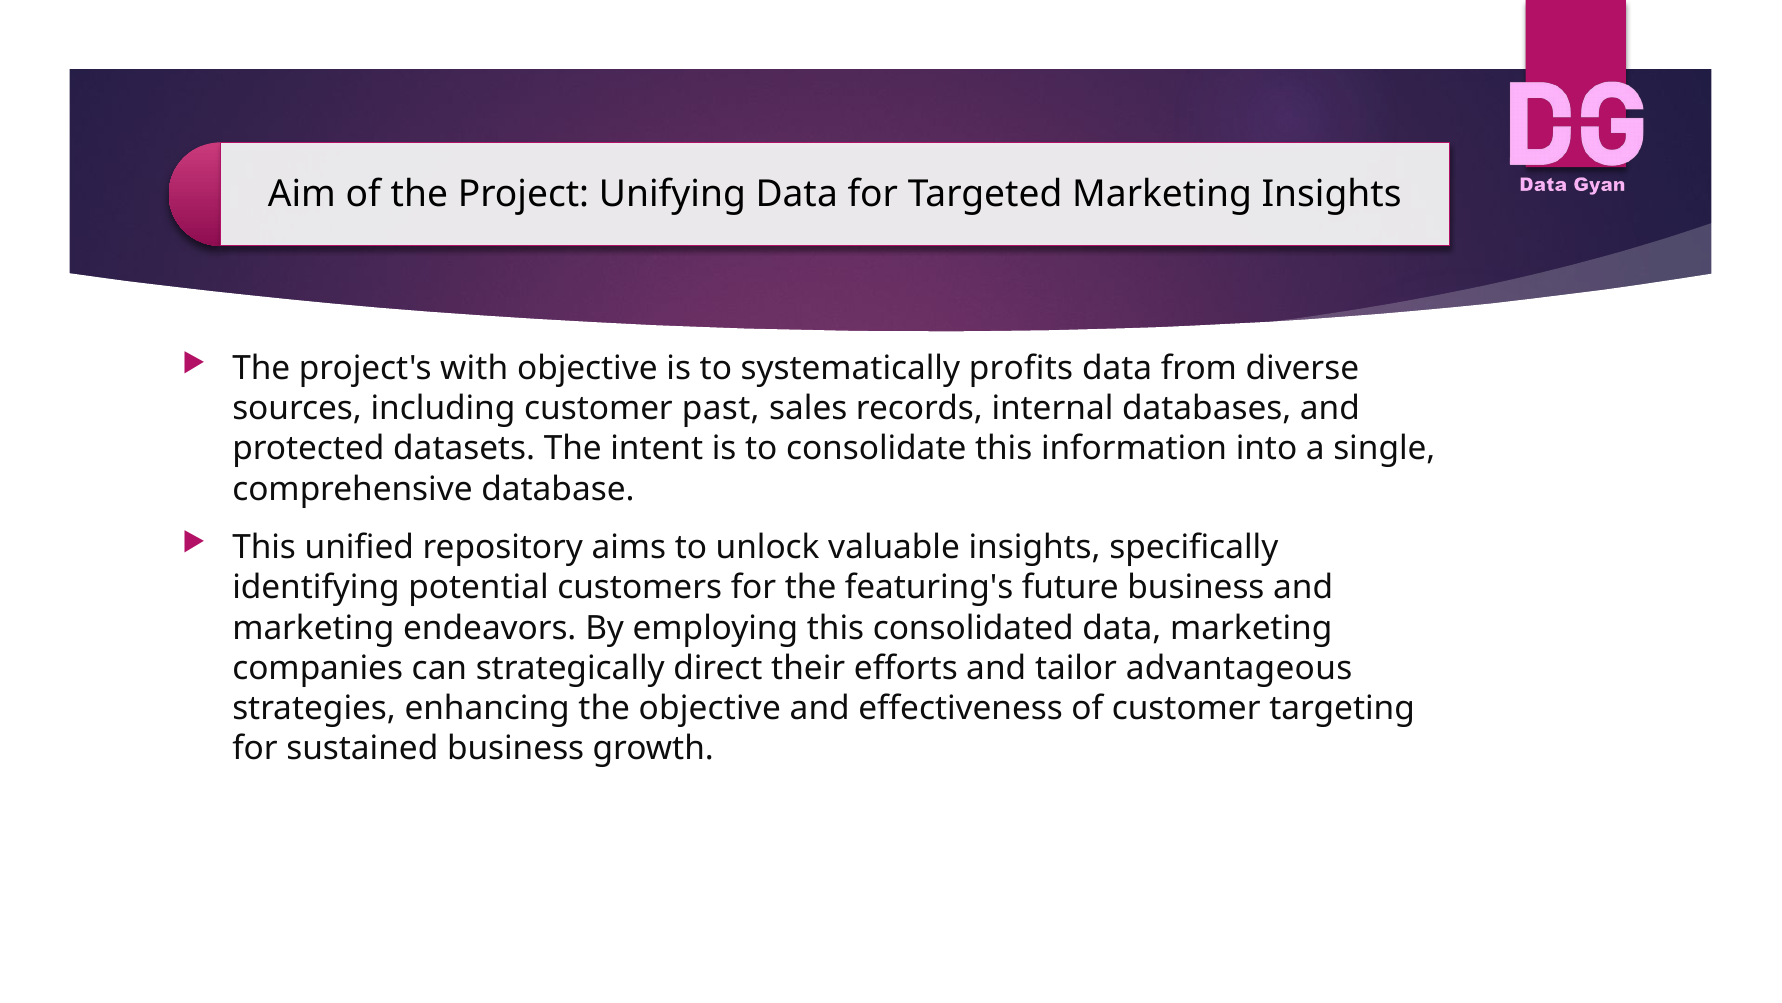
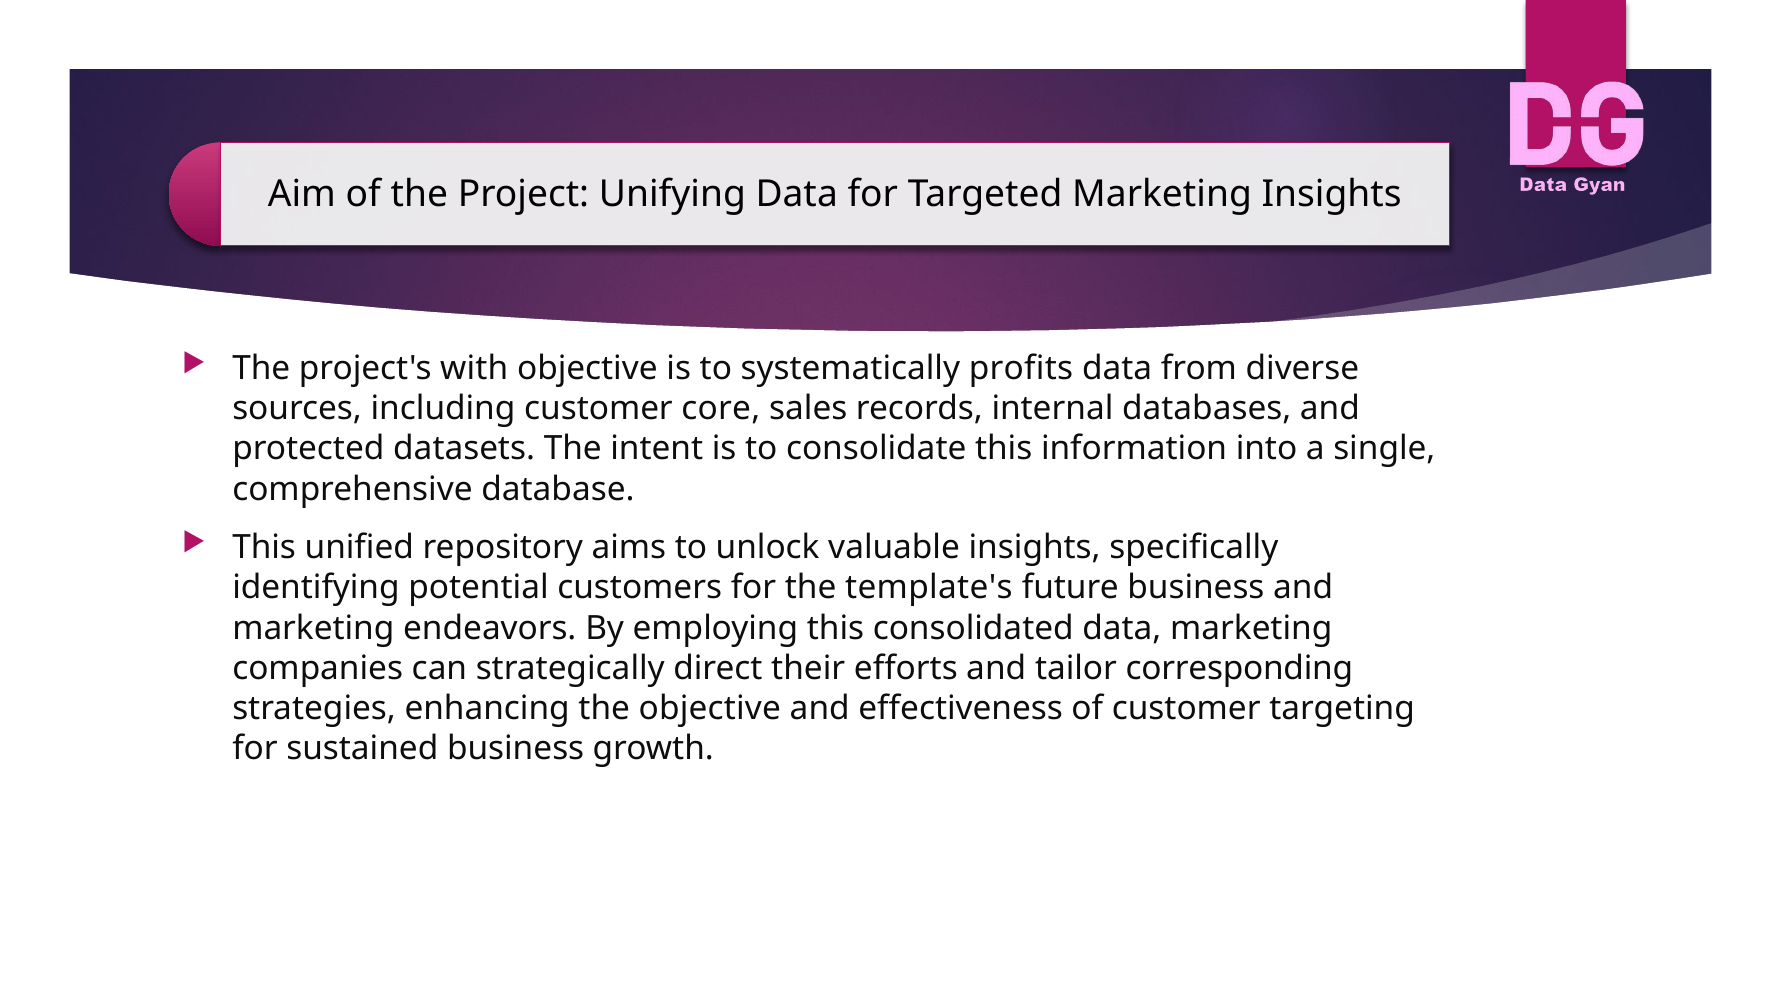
past: past -> core
featuring's: featuring's -> template's
advantageous: advantageous -> corresponding
